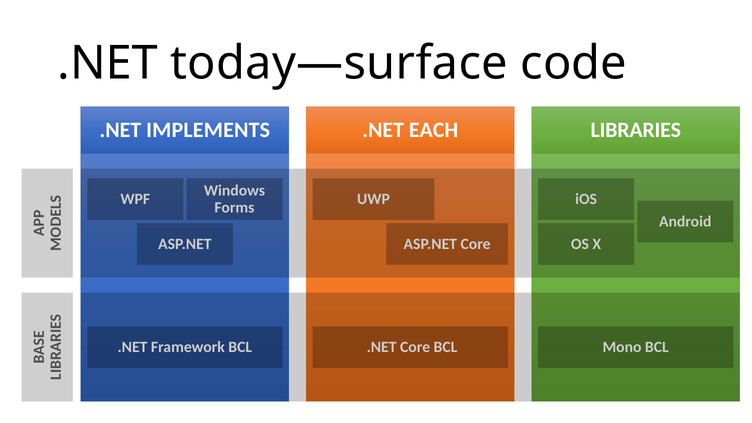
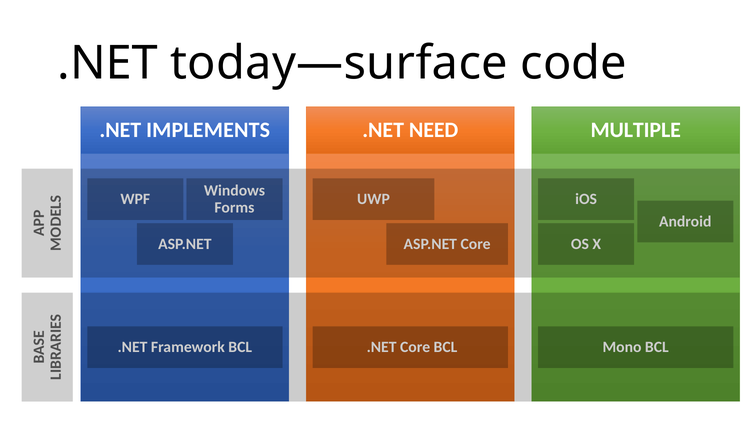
EACH: EACH -> NEED
LIBRARIES: LIBRARIES -> MULTIPLE
